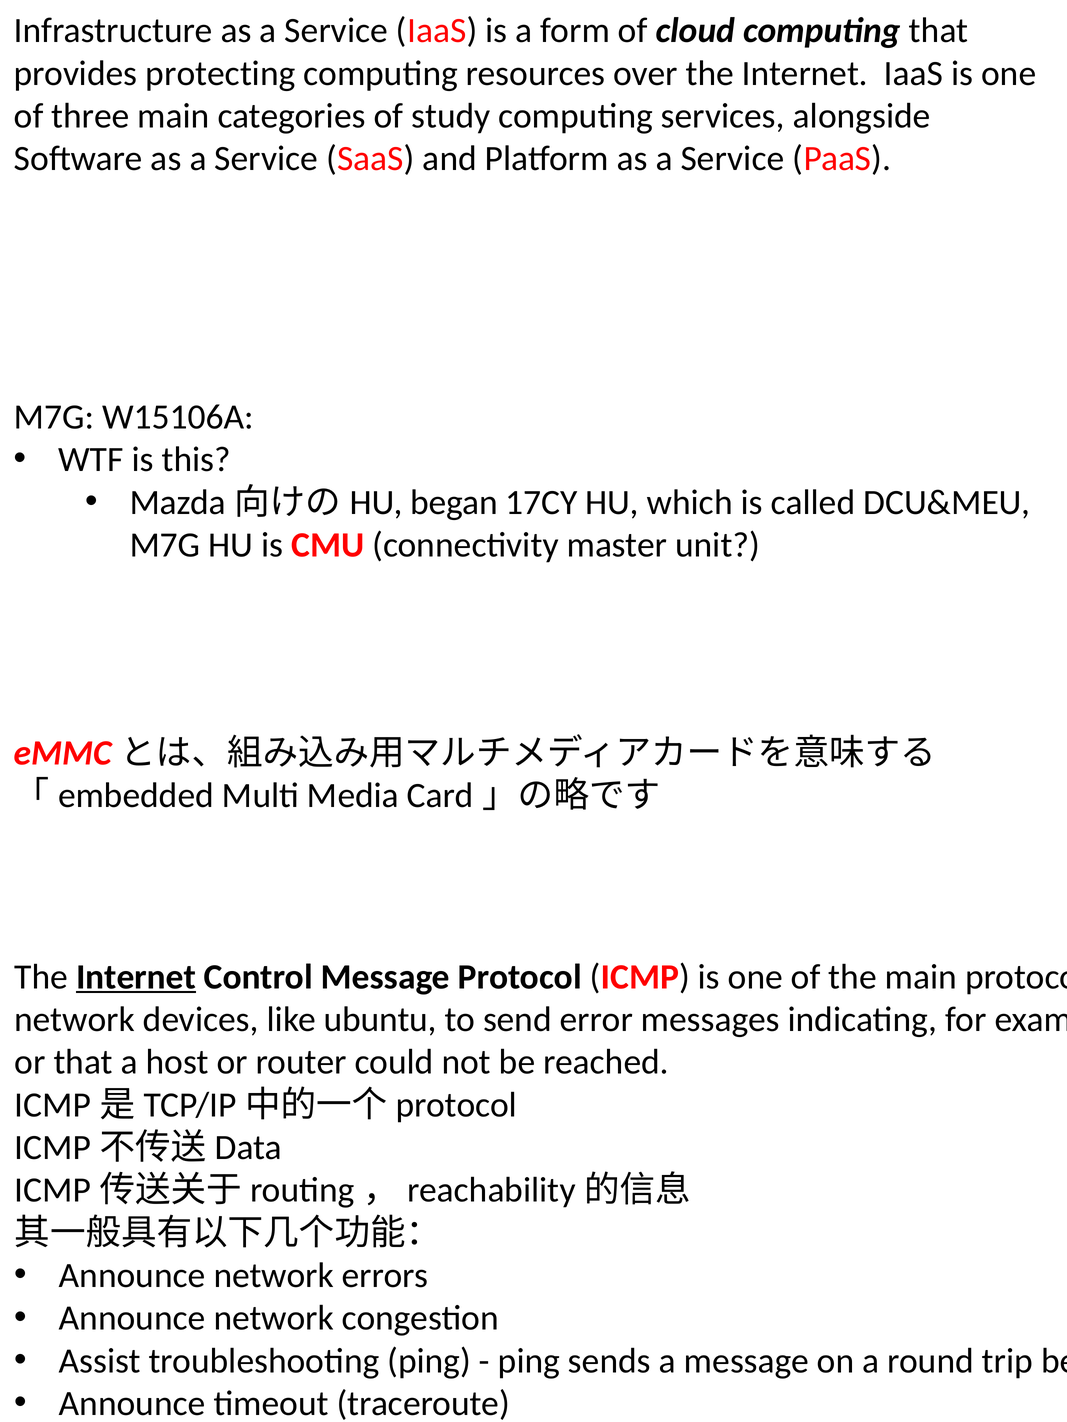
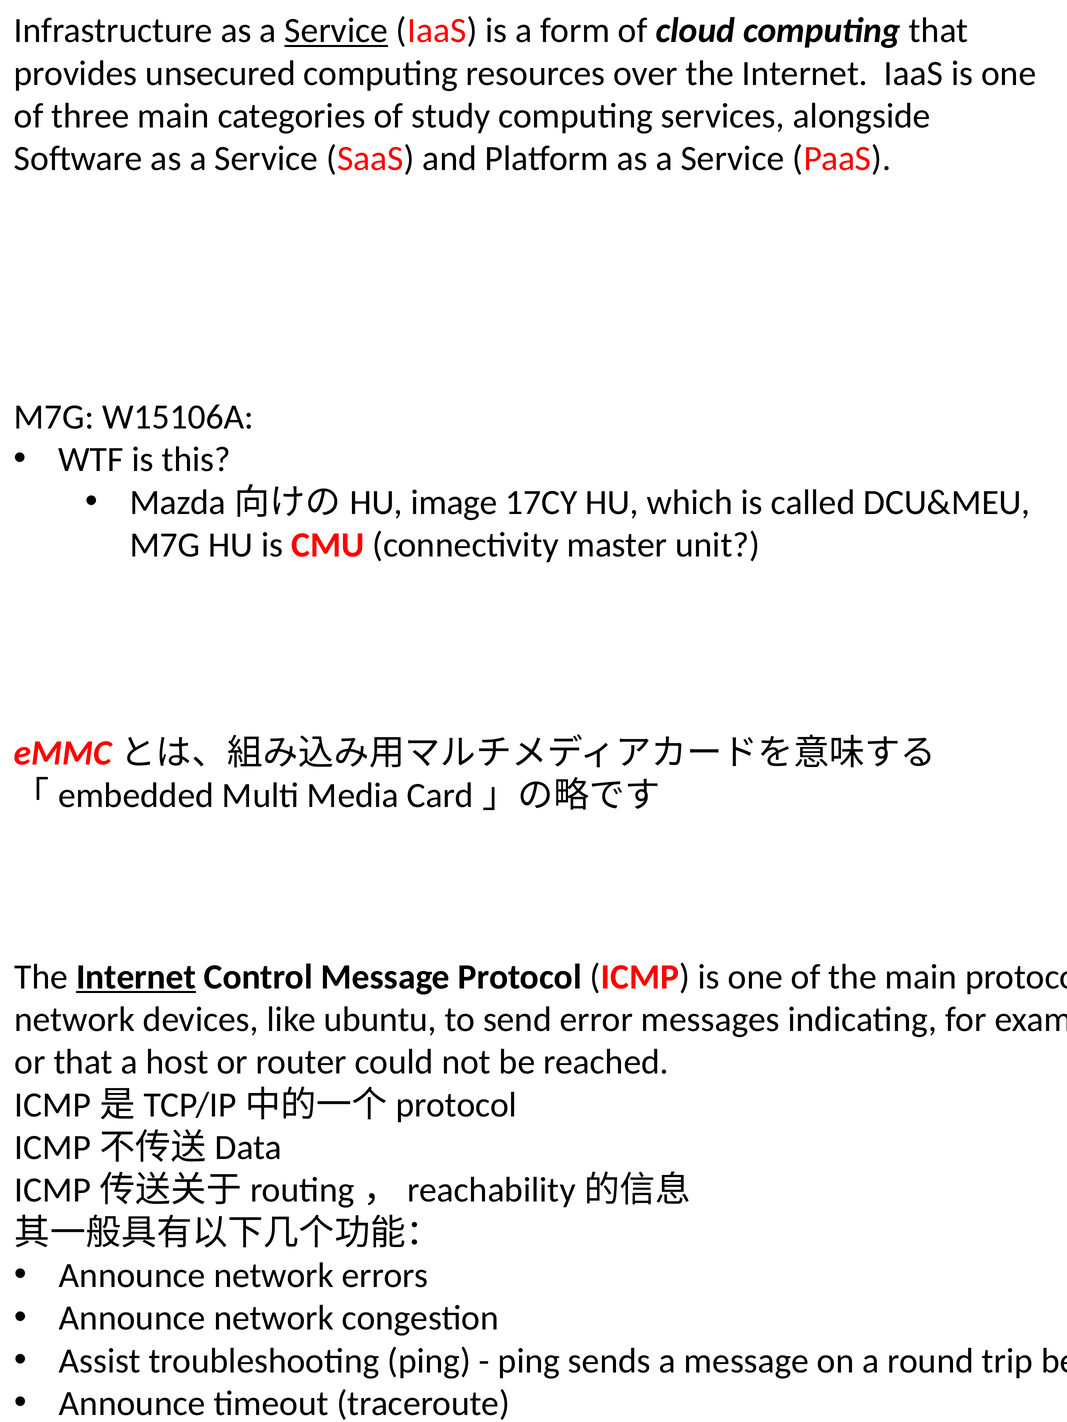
Service at (336, 31) underline: none -> present
protecting: protecting -> unsecured
began: began -> image
